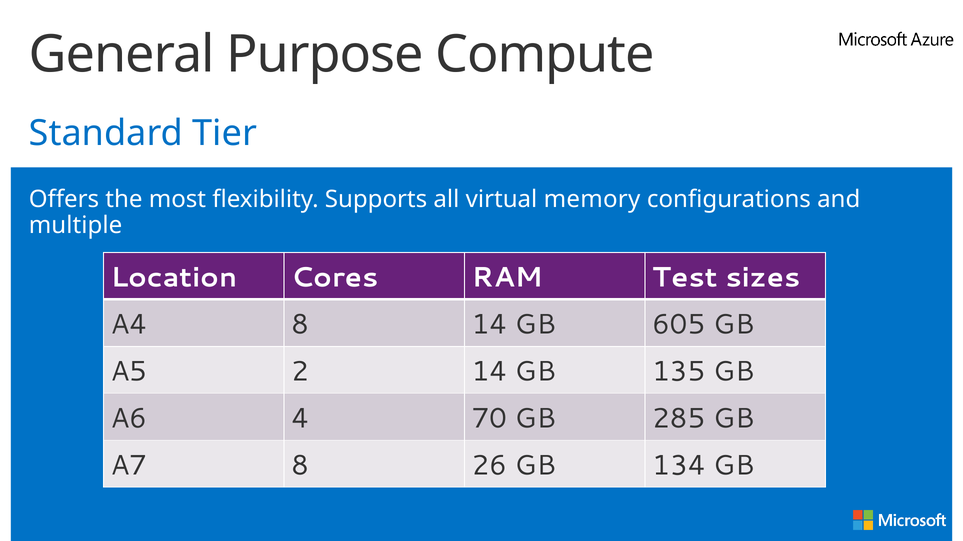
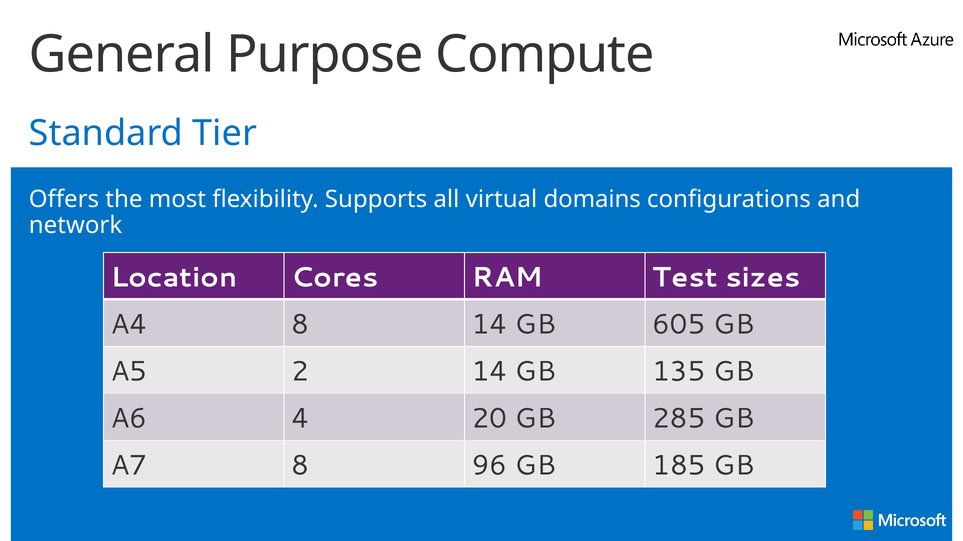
memory: memory -> domains
multiple: multiple -> network
70: 70 -> 20
26: 26 -> 96
134: 134 -> 185
